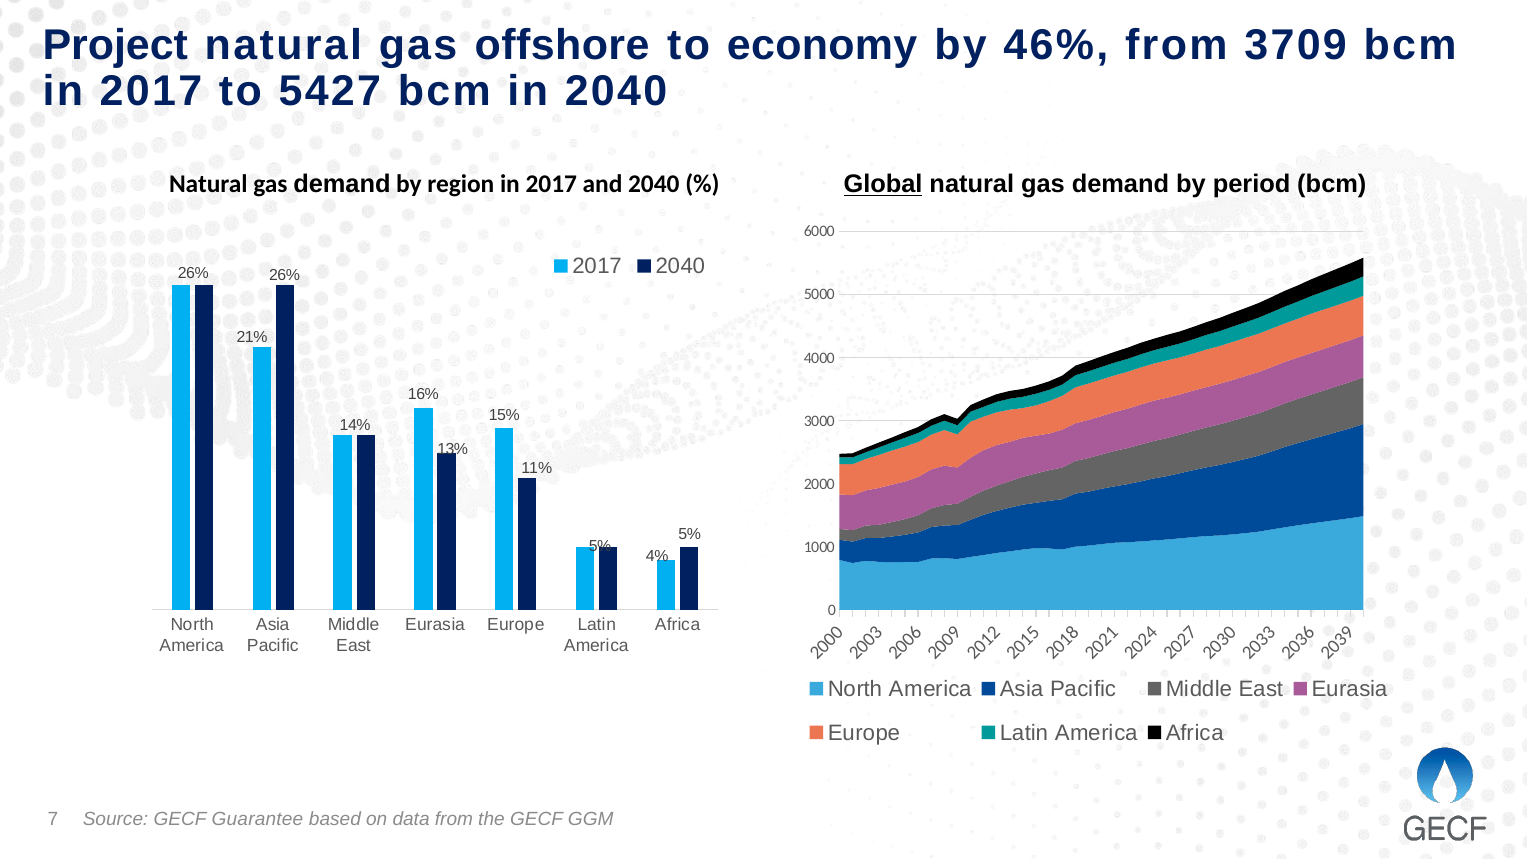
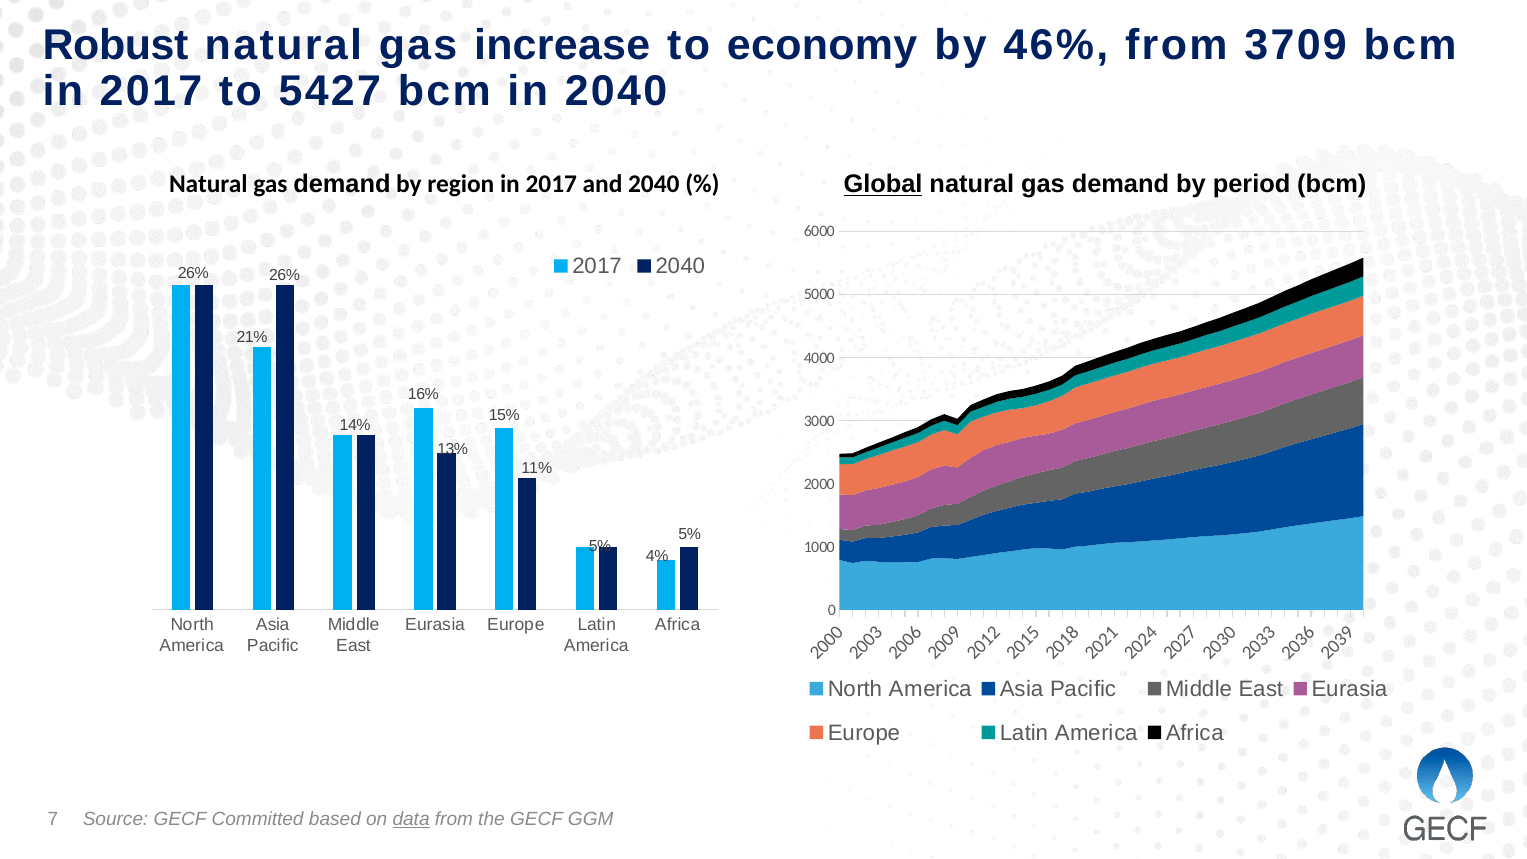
Project: Project -> Robust
offshore: offshore -> increase
Guarantee: Guarantee -> Committed
data underline: none -> present
